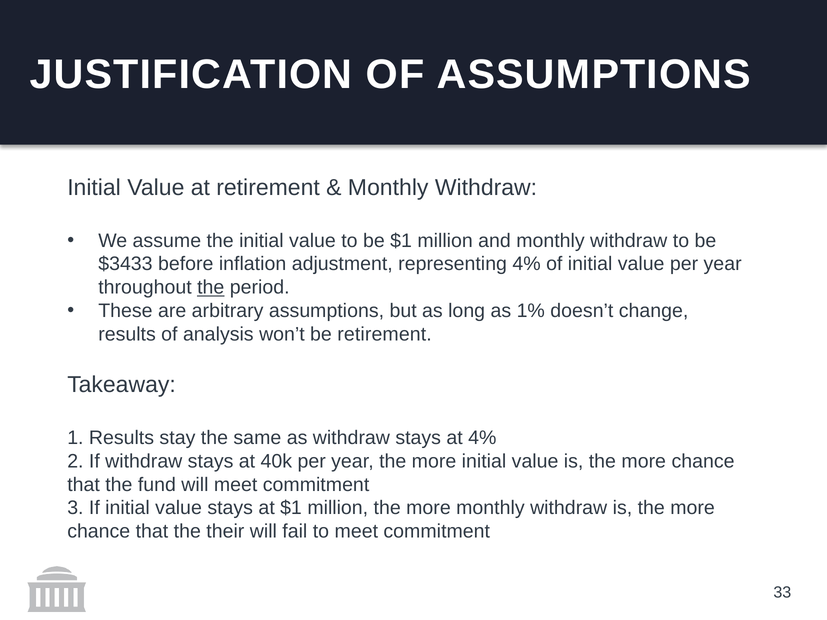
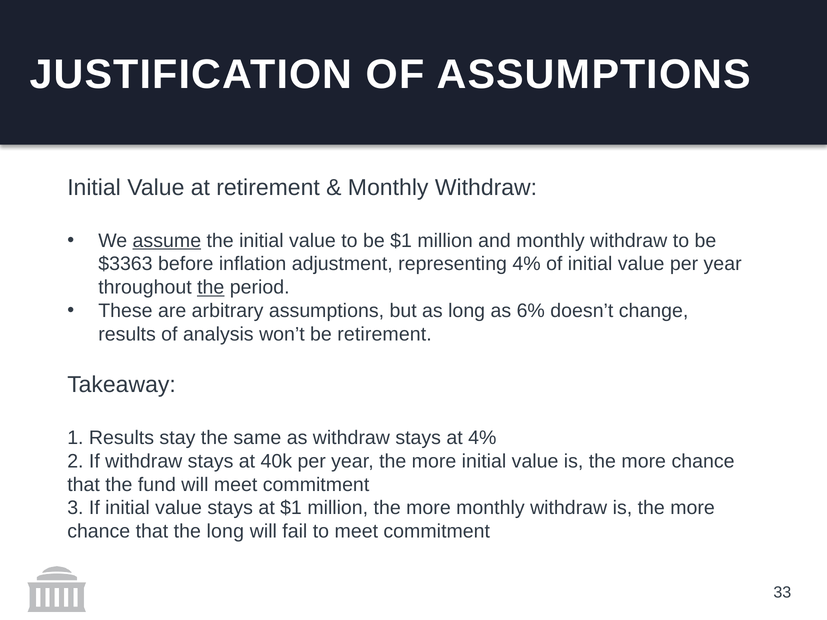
assume underline: none -> present
$3433: $3433 -> $3363
1%: 1% -> 6%
the their: their -> long
